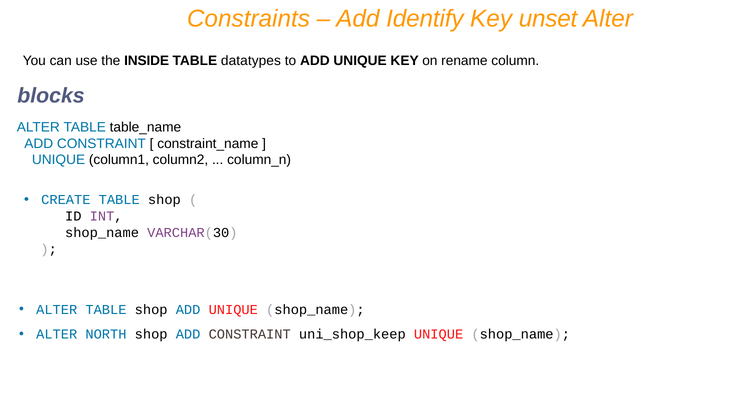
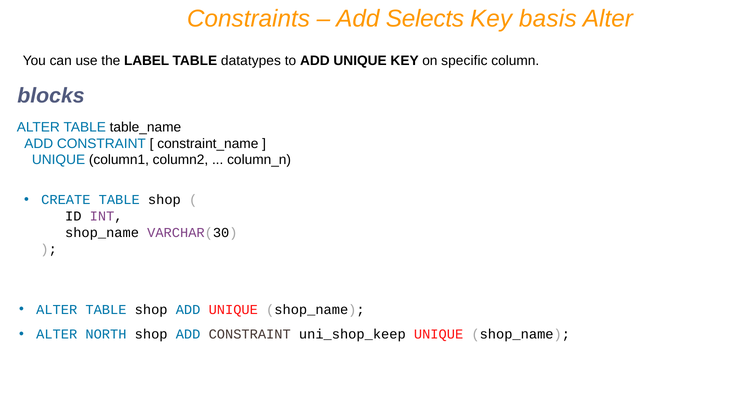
Identify: Identify -> Selects
unset: unset -> basis
INSIDE: INSIDE -> LABEL
rename: rename -> specific
